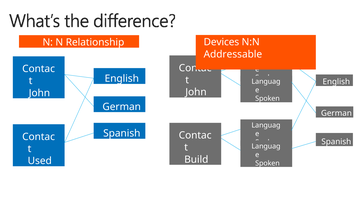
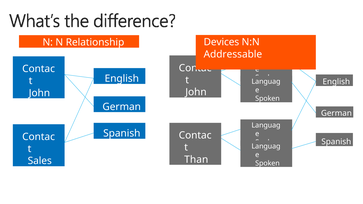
Build: Build -> Than
Used: Used -> Sales
